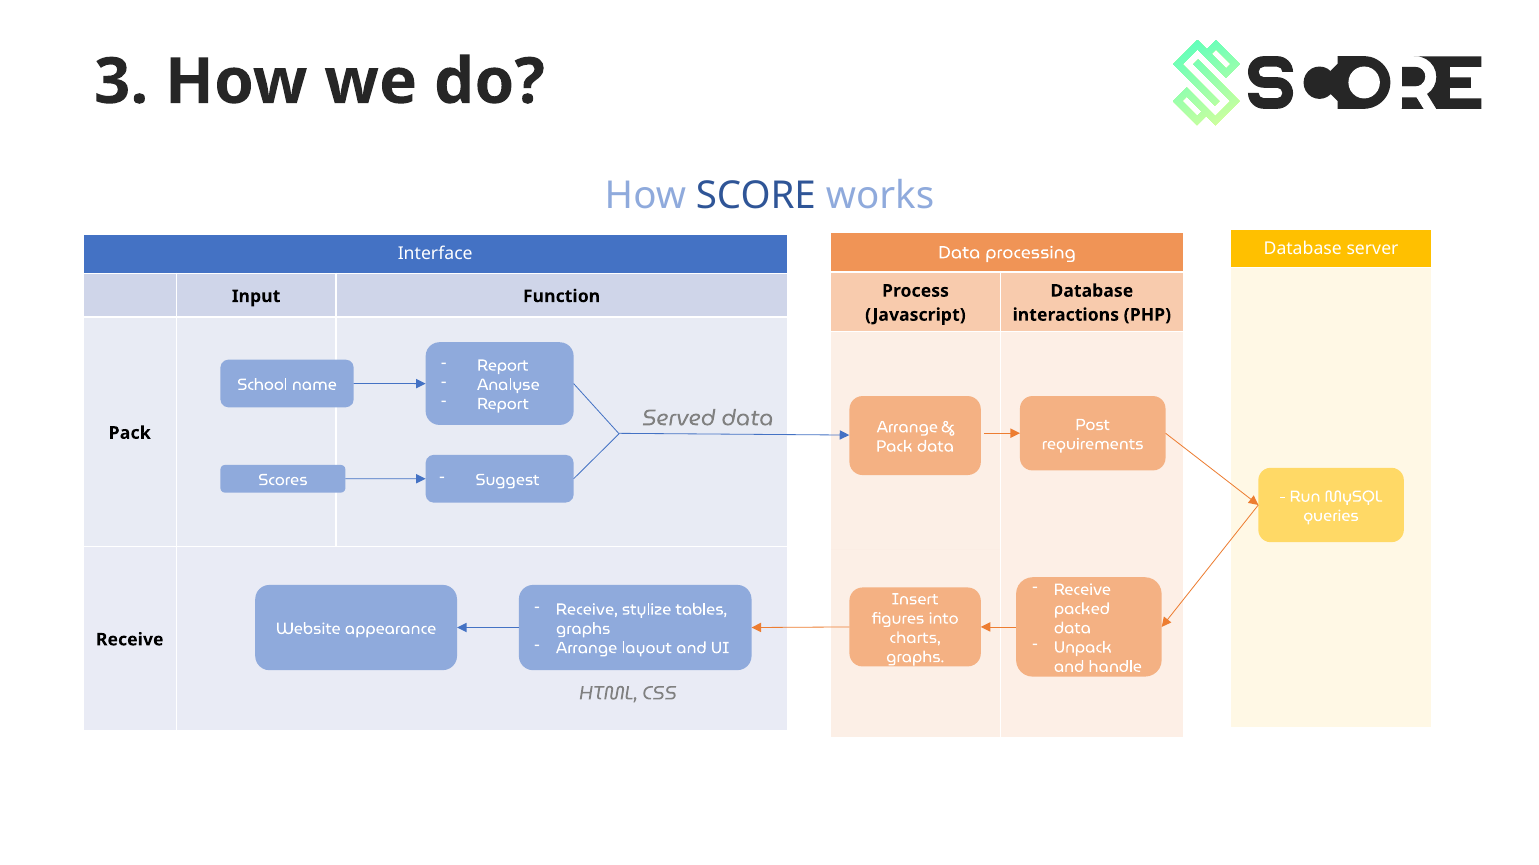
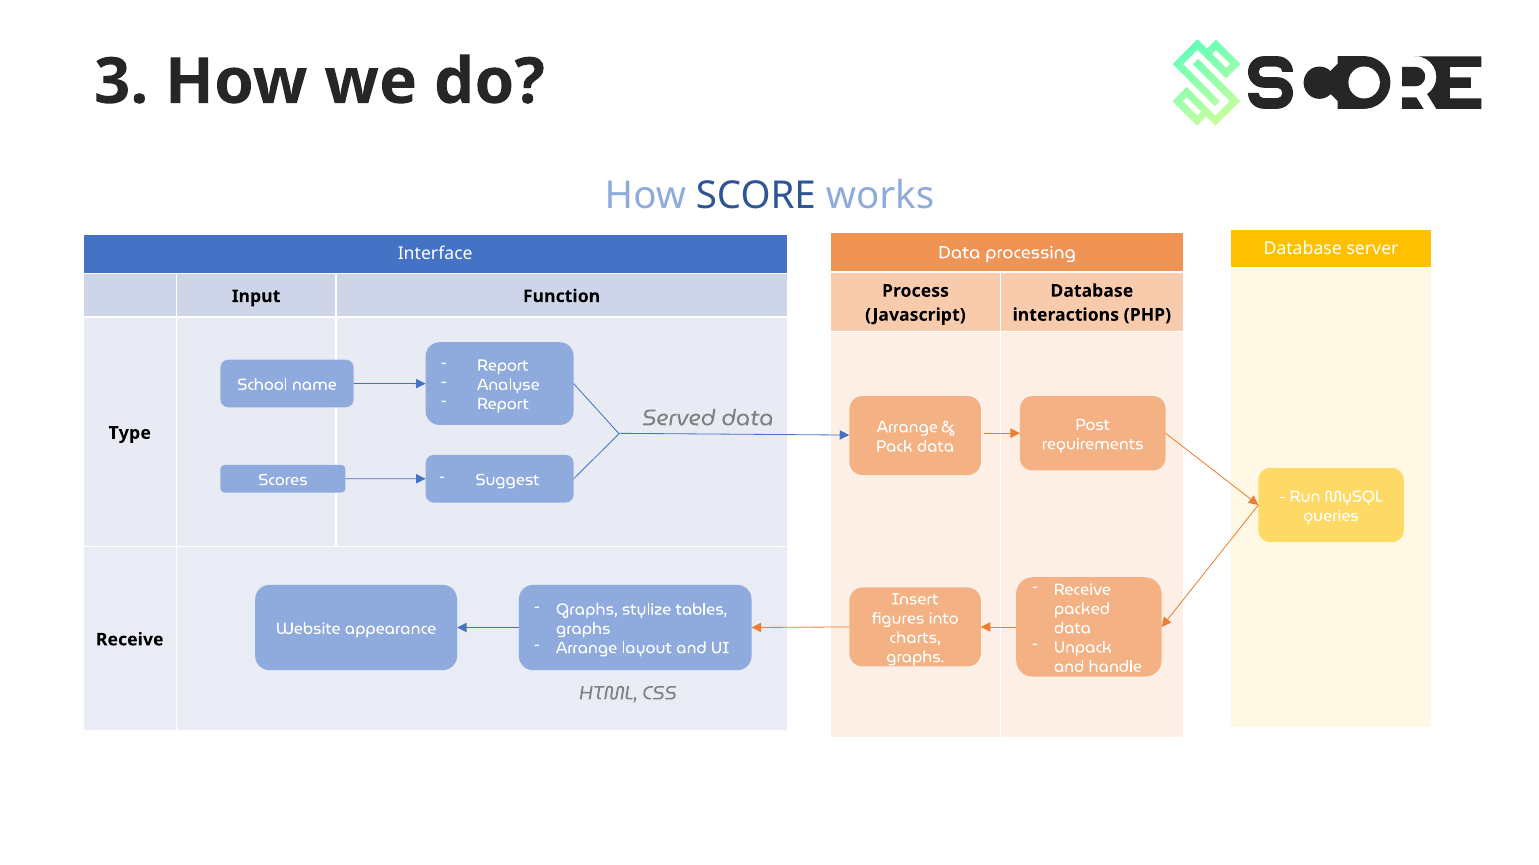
Pack at (130, 433): Pack -> Type
Receive at (587, 610): Receive -> Graphs
